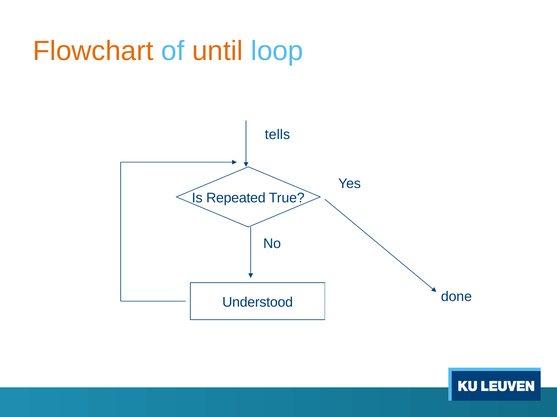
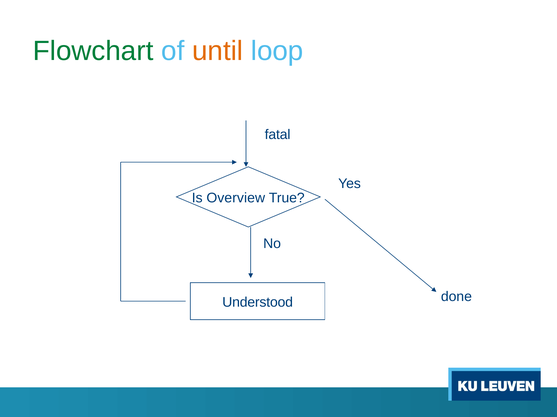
Flowchart colour: orange -> green
tells: tells -> fatal
Repeated: Repeated -> Overview
